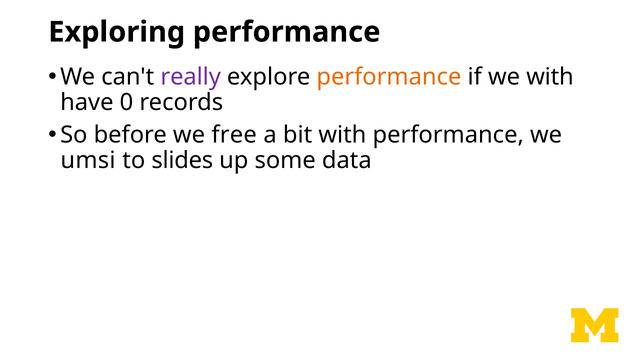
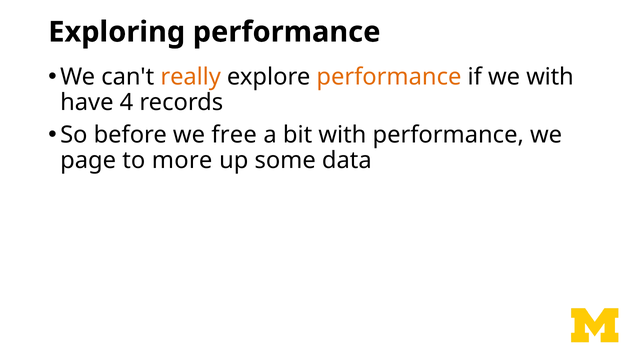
really colour: purple -> orange
0: 0 -> 4
umsi: umsi -> page
slides: slides -> more
